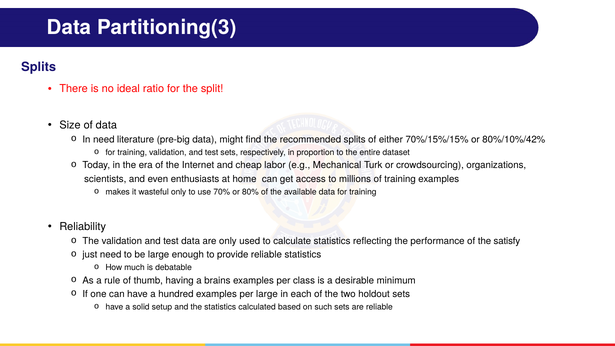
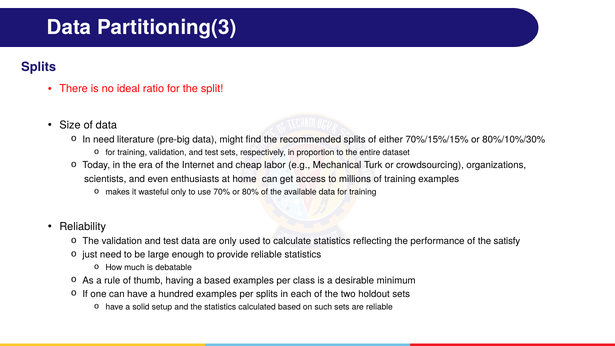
80%/10%/42%: 80%/10%/42% -> 80%/10%/30%
a brains: brains -> based
per large: large -> splits
